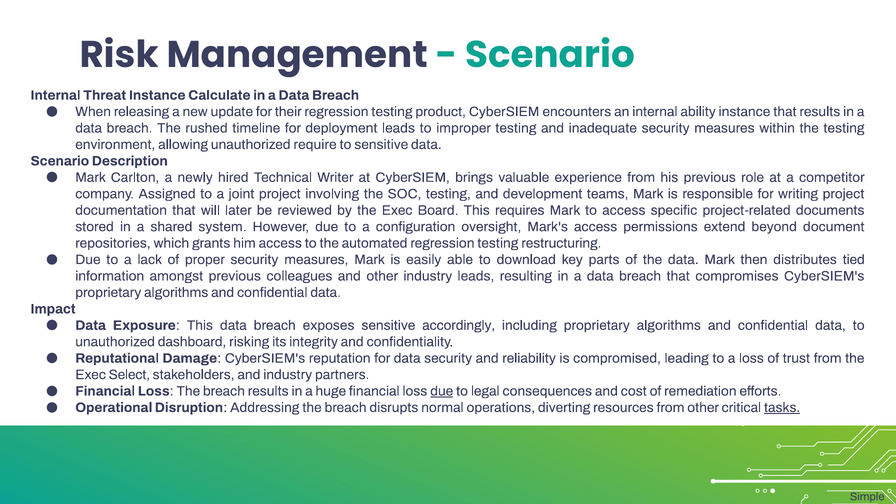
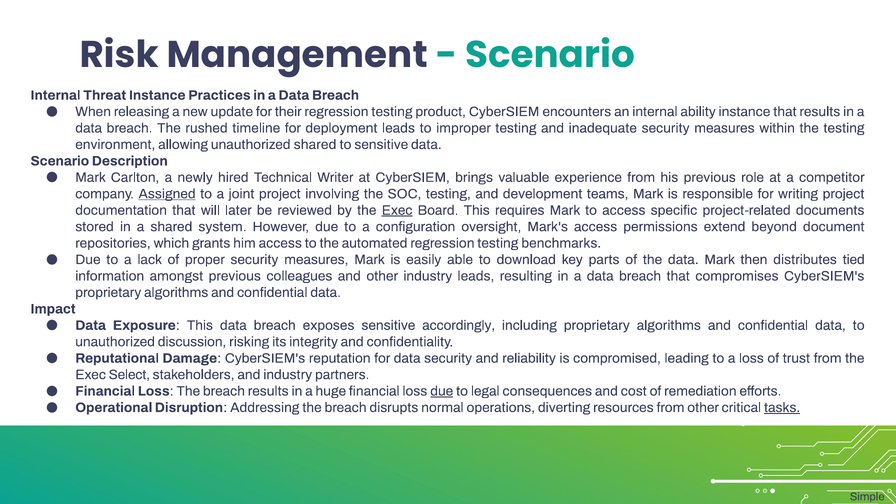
Calculate: Calculate -> Practices
unauthorized require: require -> shared
Assigned underline: none -> present
Exec at (397, 210) underline: none -> present
restructuring: restructuring -> benchmarks
dashboard: dashboard -> discussion
